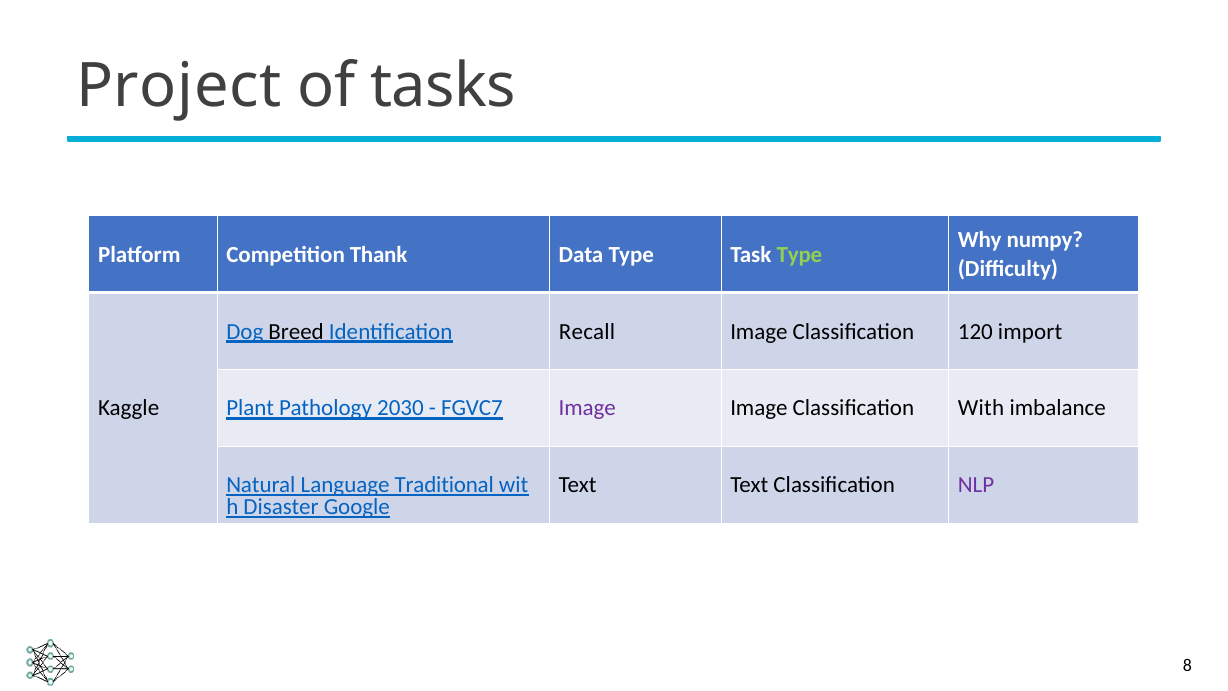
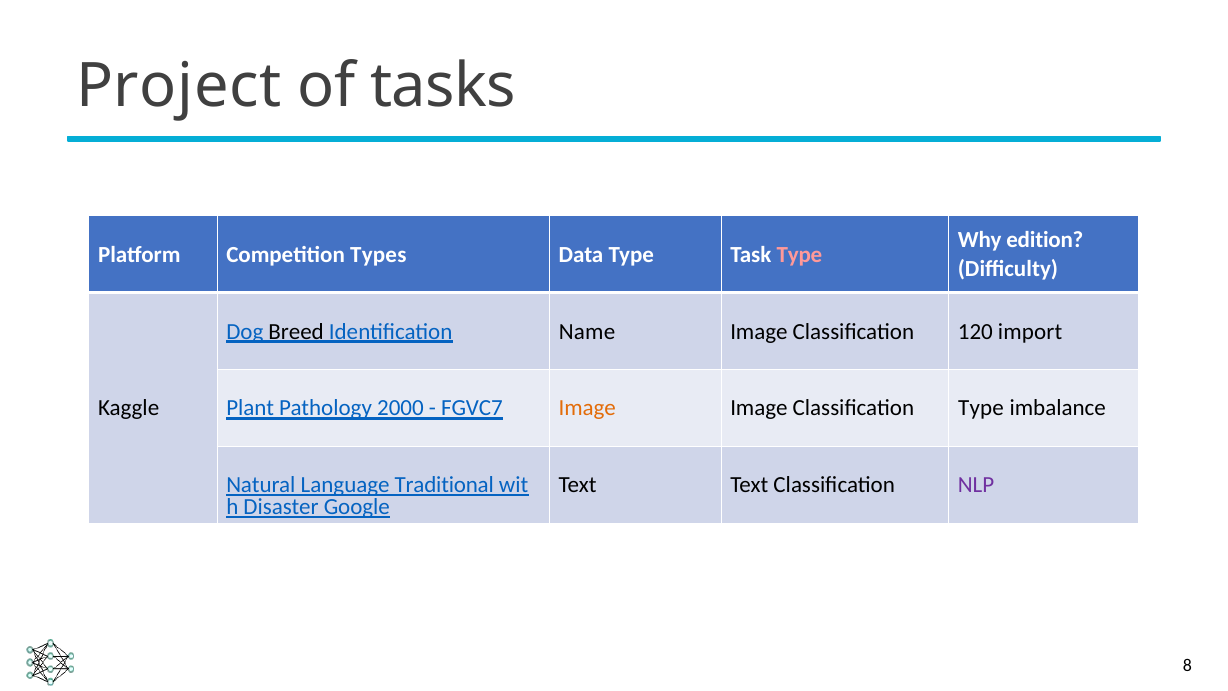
numpy: numpy -> edition
Thank: Thank -> Types
Type at (799, 254) colour: light green -> pink
Recall: Recall -> Name
2030: 2030 -> 2000
Image at (587, 408) colour: purple -> orange
Classification With: With -> Type
